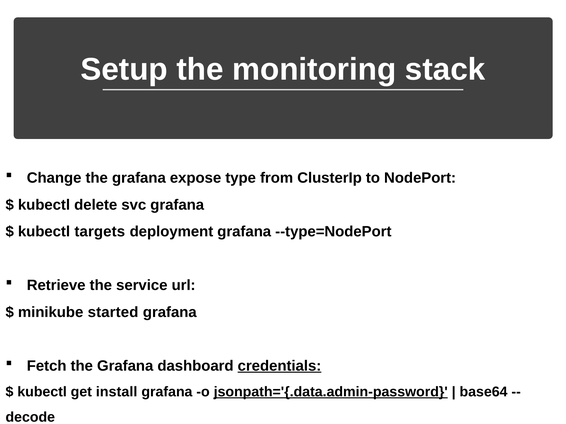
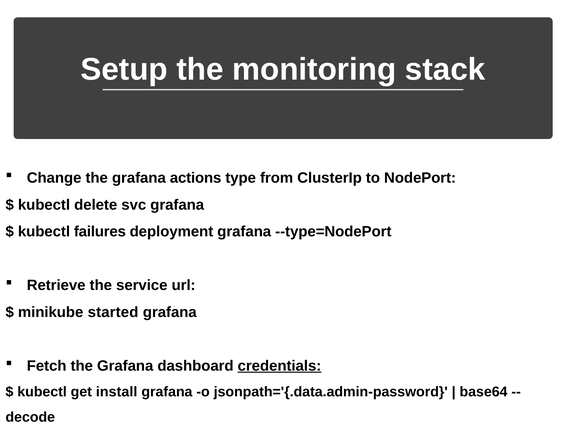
expose: expose -> actions
targets: targets -> failures
jsonpath='{.data.admin-password underline: present -> none
